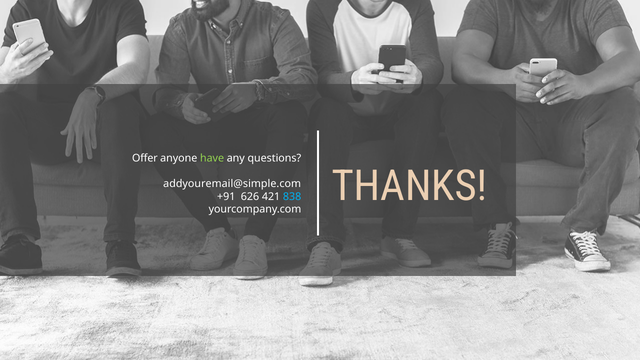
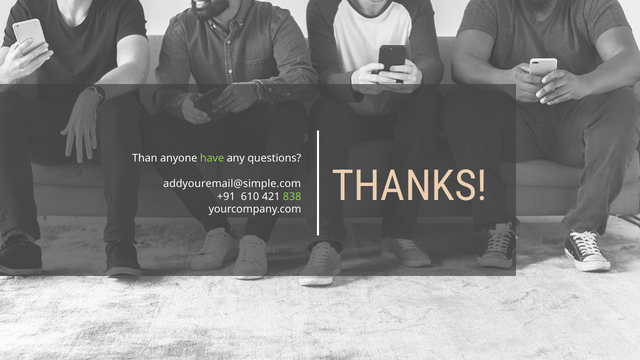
Offer: Offer -> Than
626: 626 -> 610
838 colour: light blue -> light green
